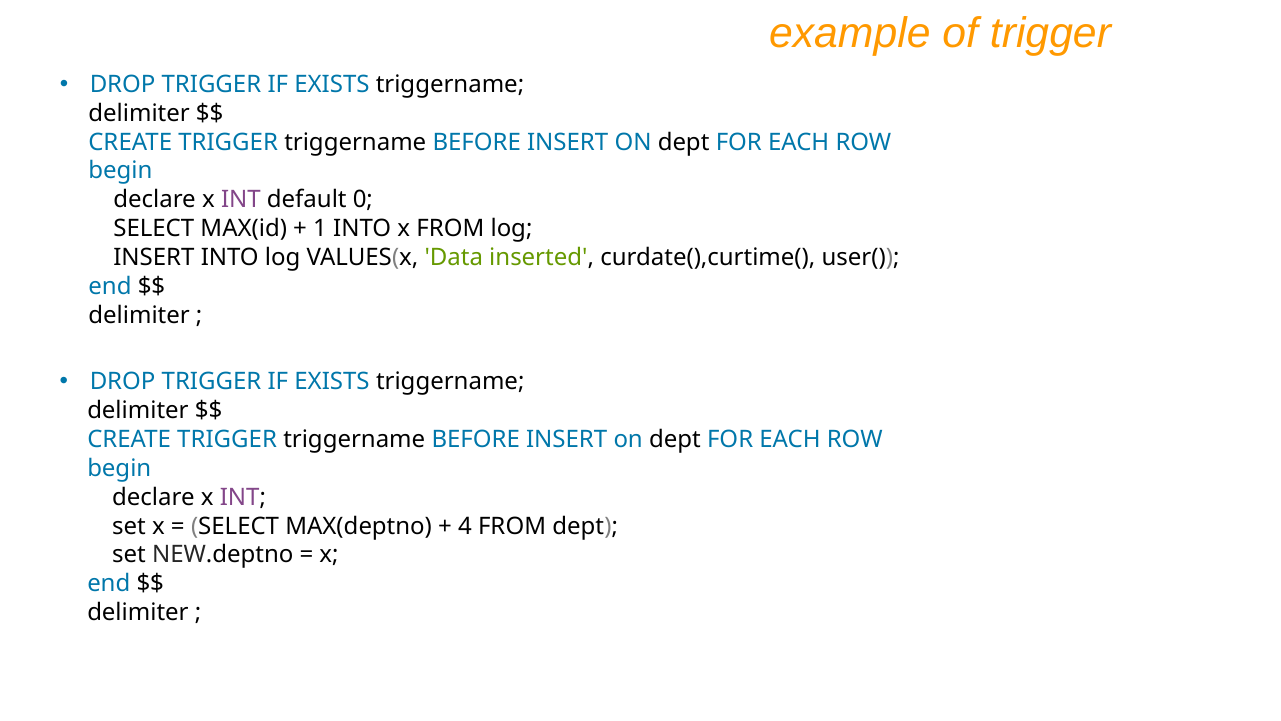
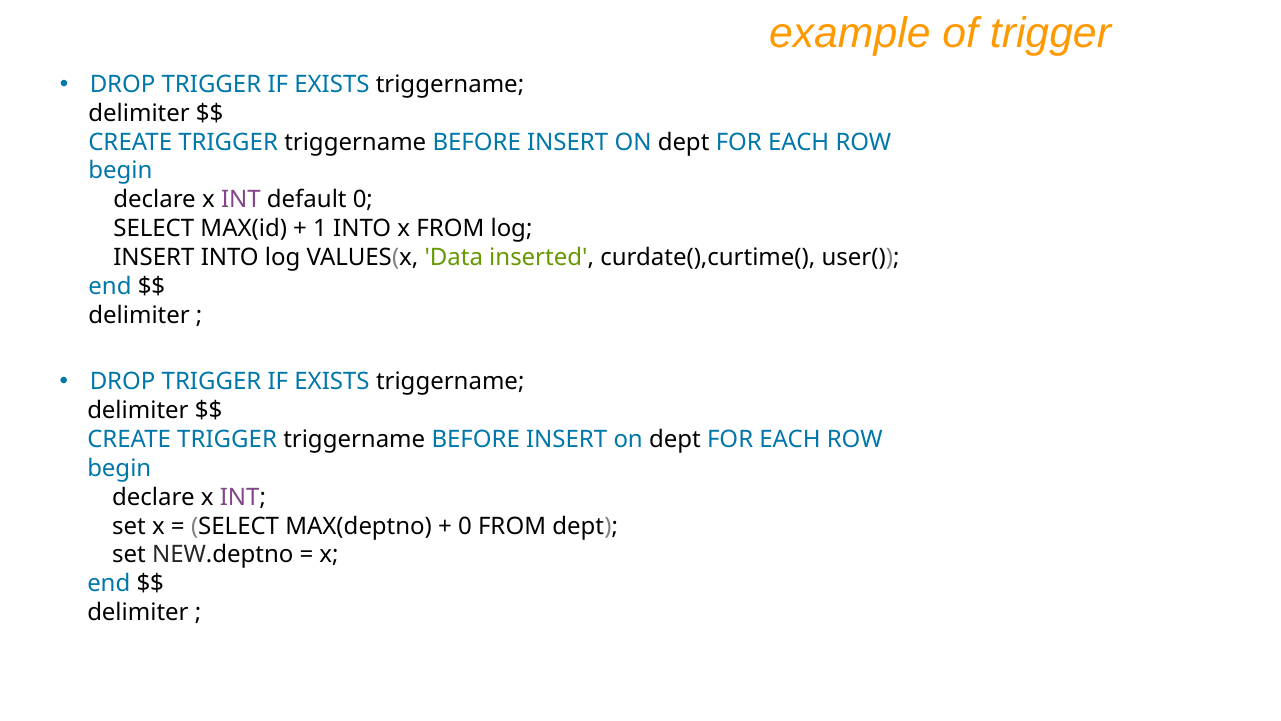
4 at (465, 526): 4 -> 0
